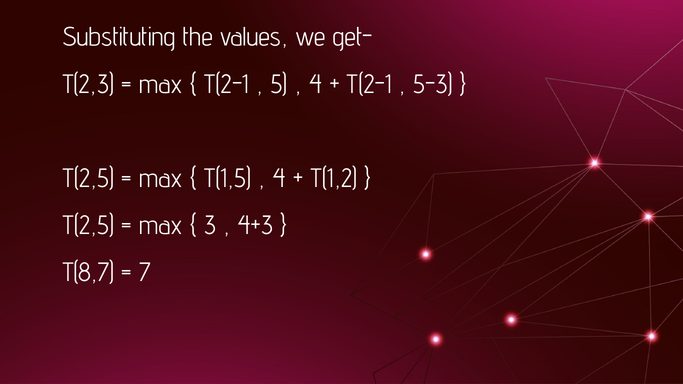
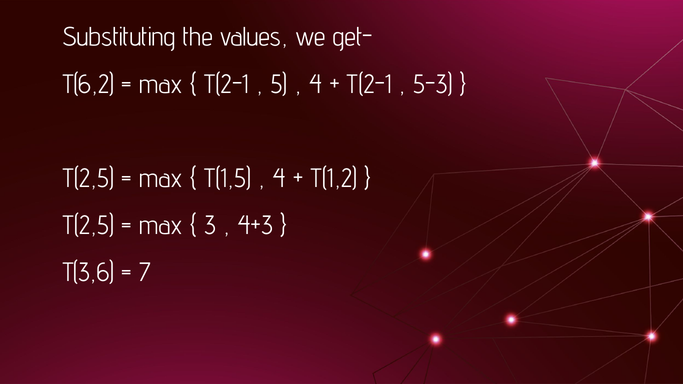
T(2,3: T(2,3 -> T(6,2
T(8,7: T(8,7 -> T(3,6
